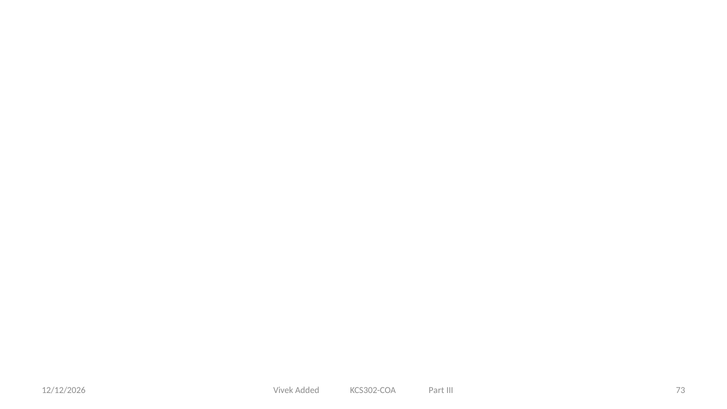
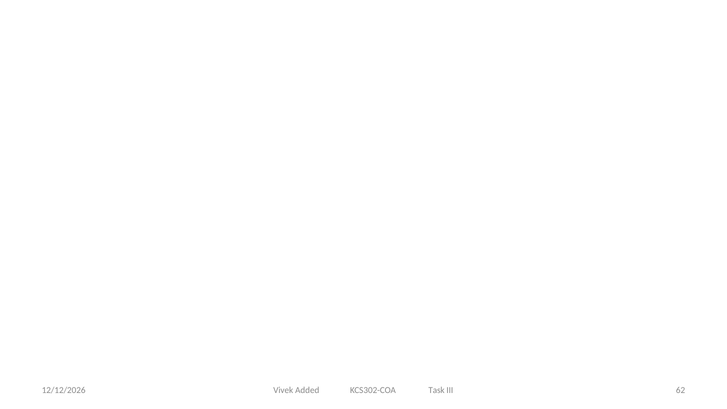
Part: Part -> Task
73: 73 -> 62
